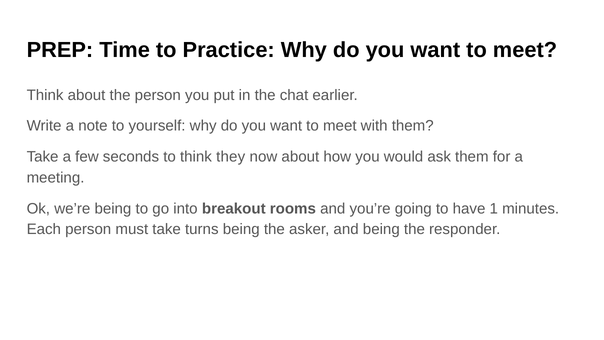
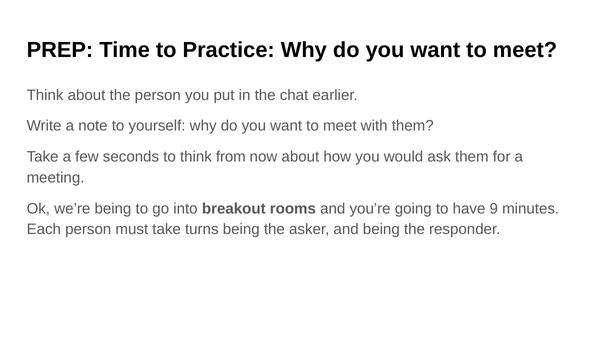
they: they -> from
1: 1 -> 9
